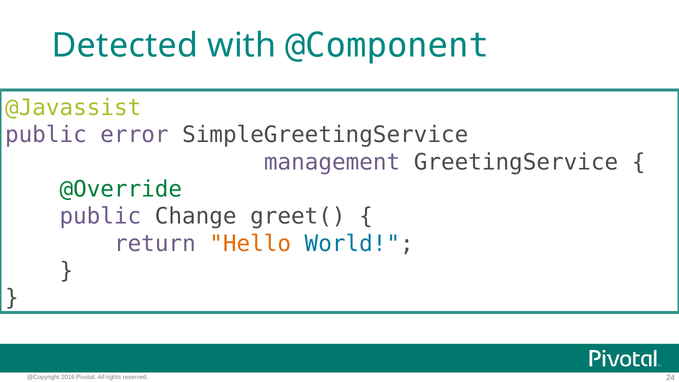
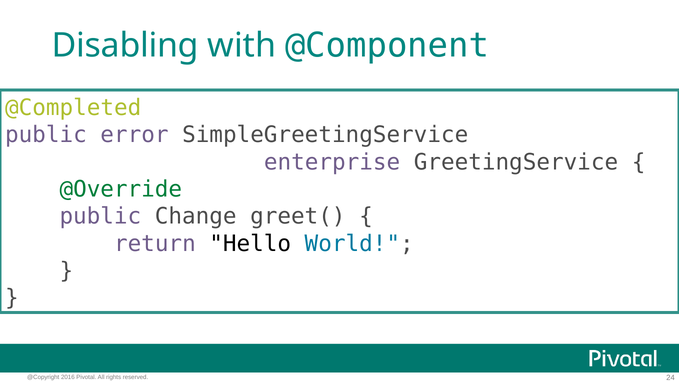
Detected: Detected -> Disabling
@Javassist: @Javassist -> @Completed
management: management -> enterprise
Hello colour: orange -> black
